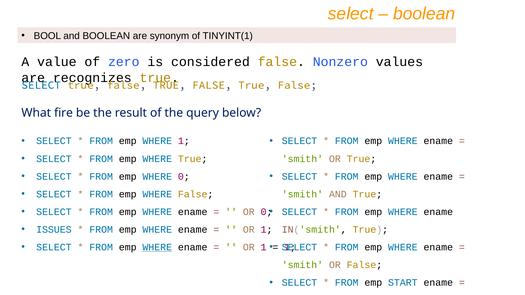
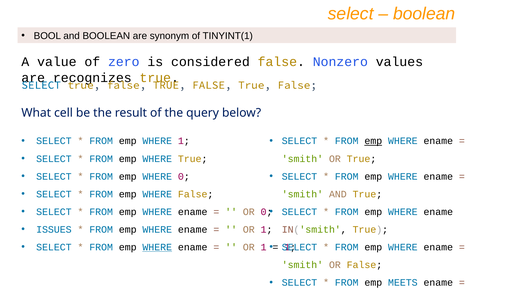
fire: fire -> cell
emp at (373, 141) underline: none -> present
START: START -> MEETS
